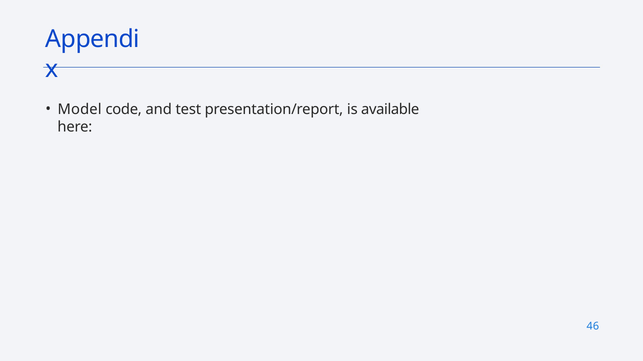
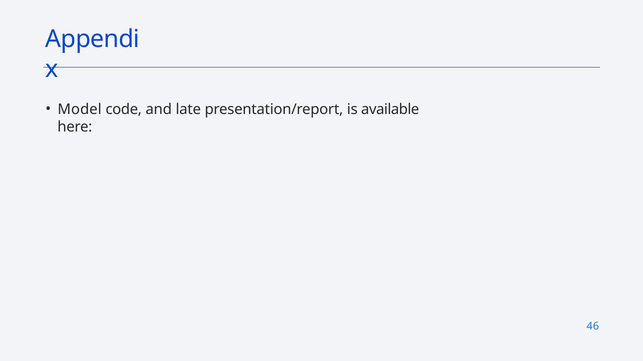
test: test -> late
